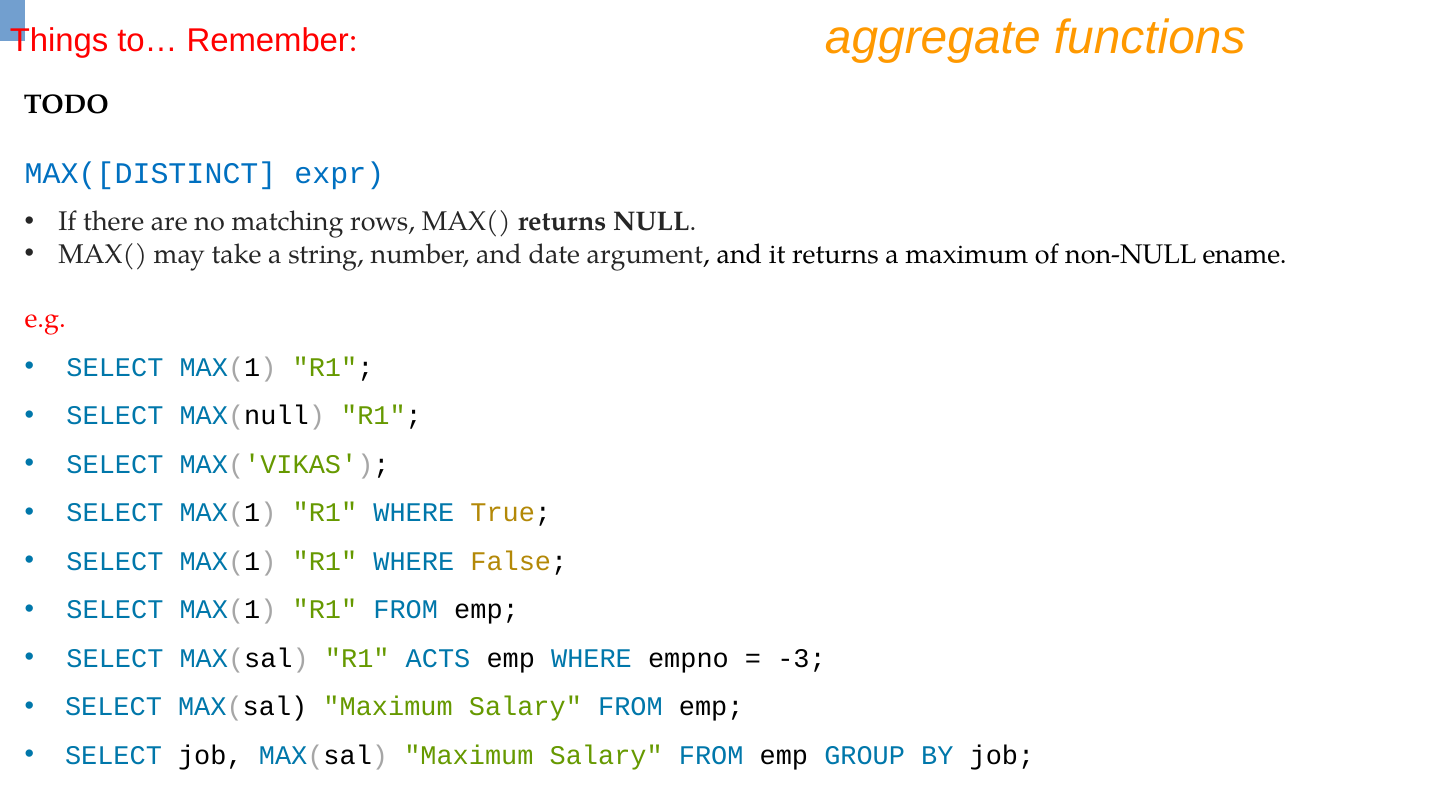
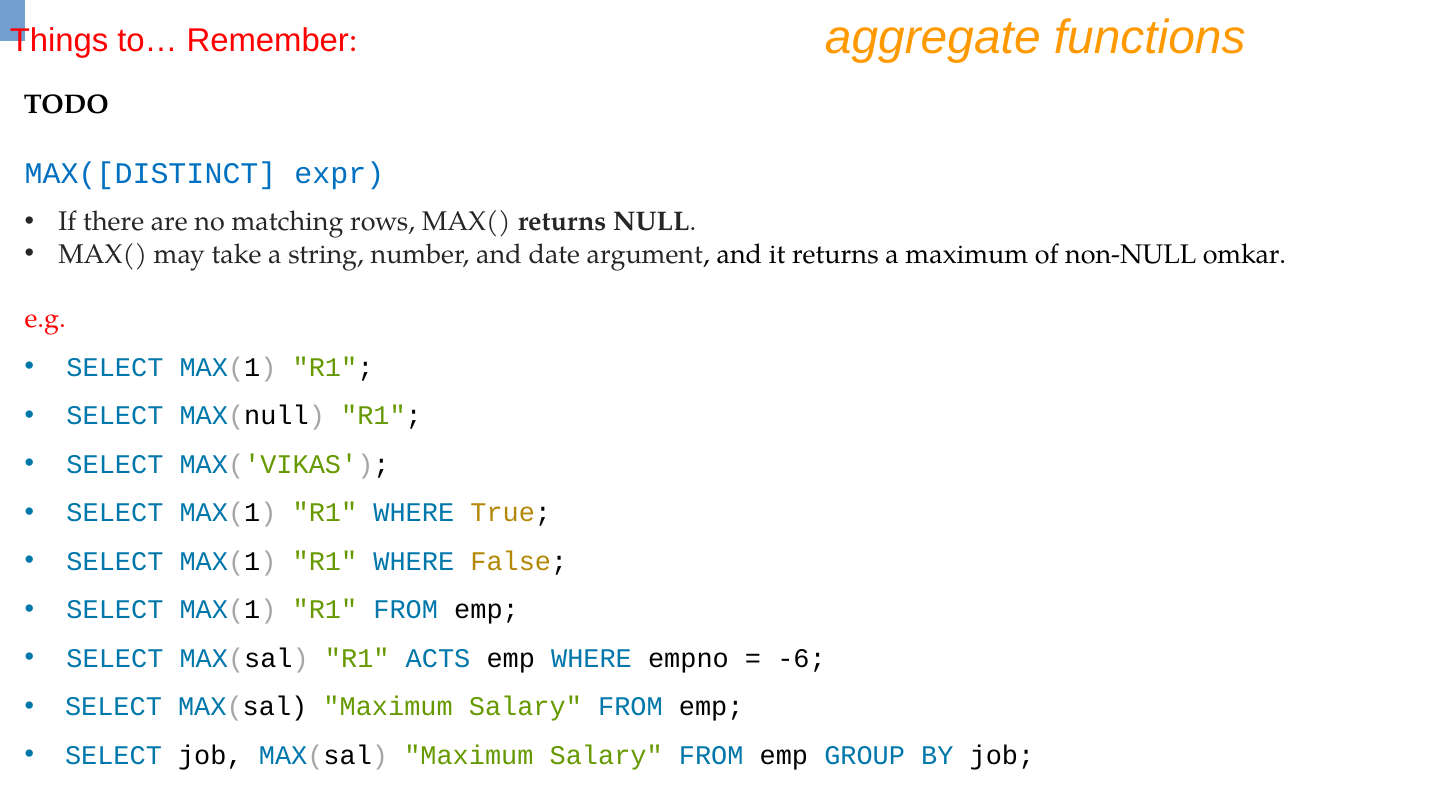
ename: ename -> omkar
-3: -3 -> -6
